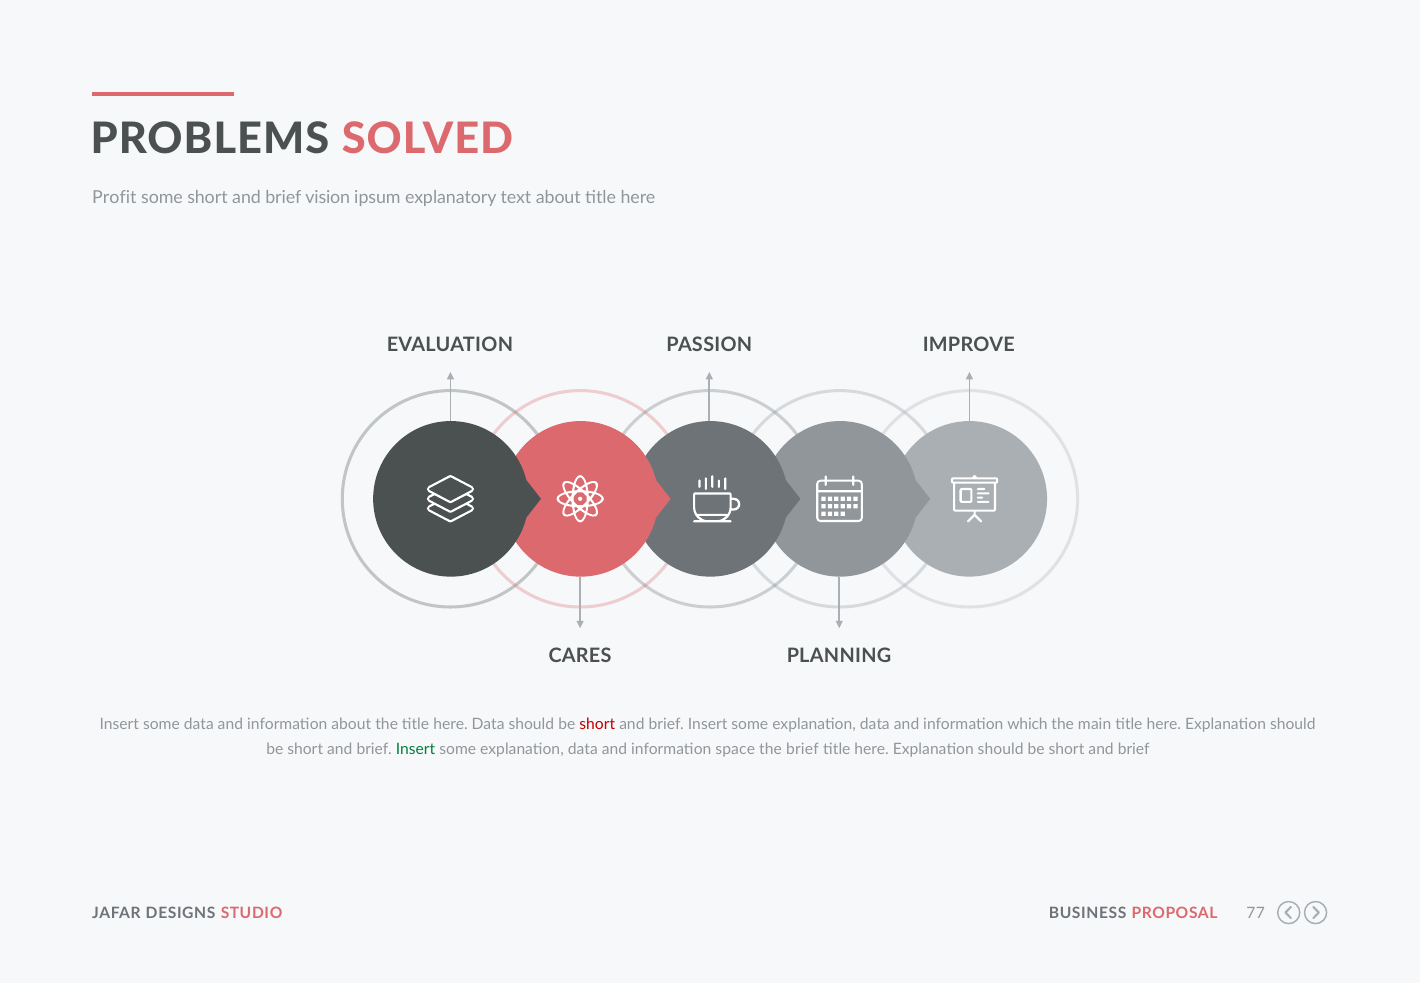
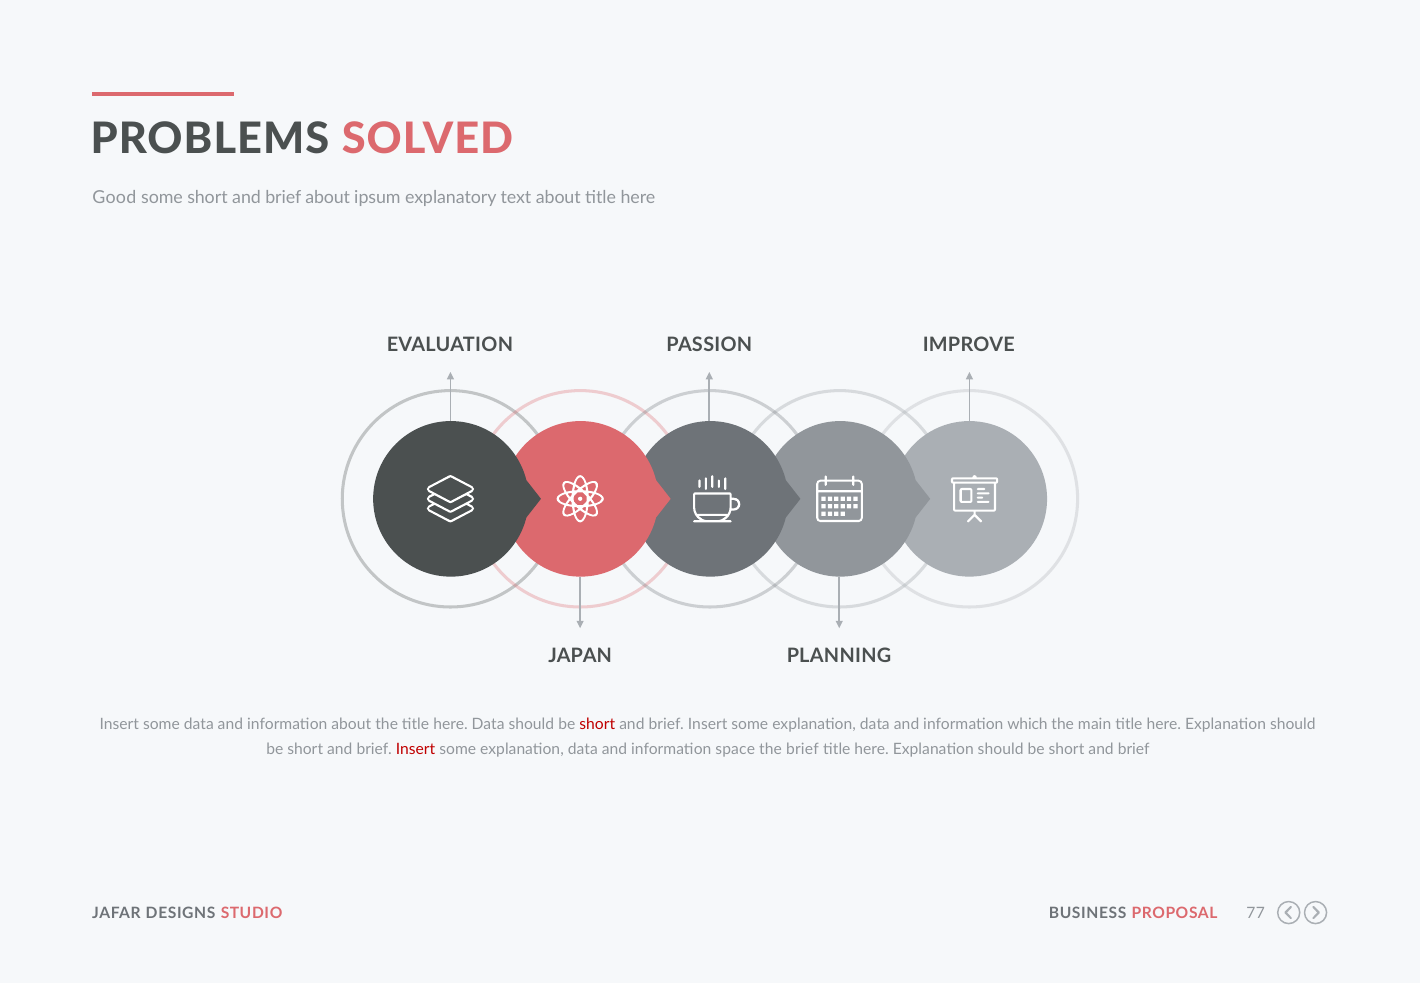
Profit: Profit -> Good
brief vision: vision -> about
CARES: CARES -> JAPAN
Insert at (416, 749) colour: green -> red
